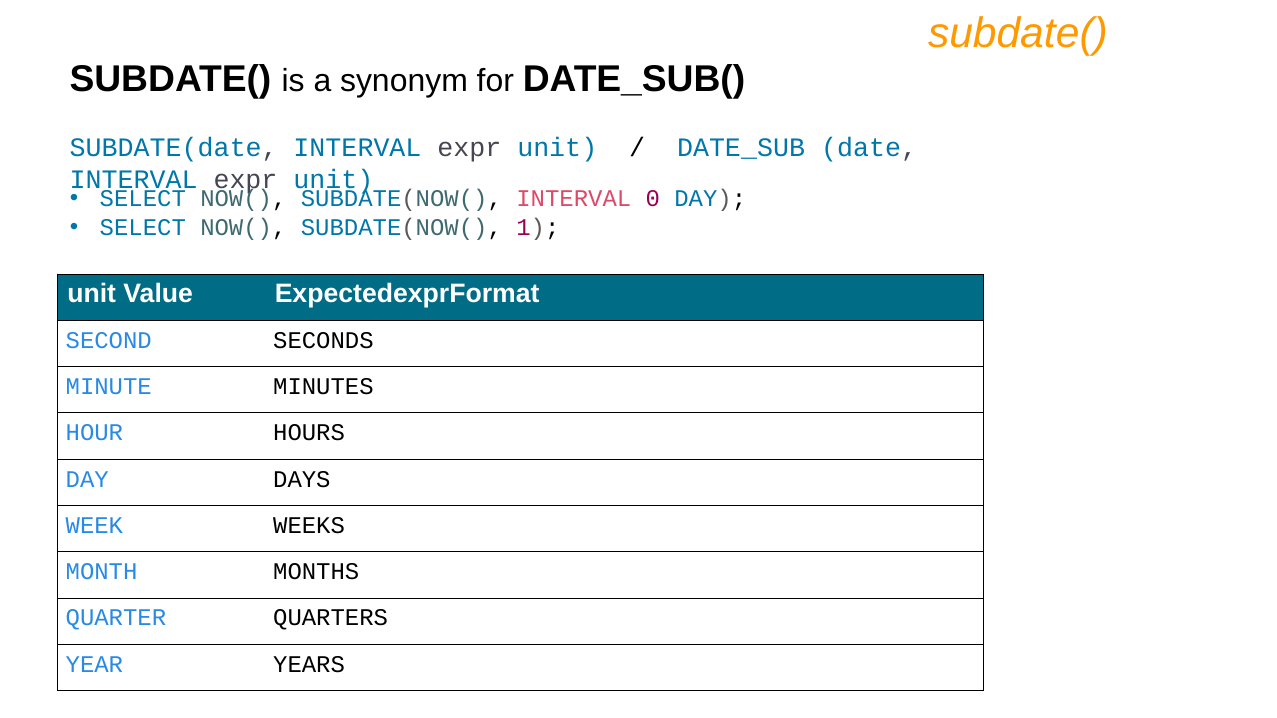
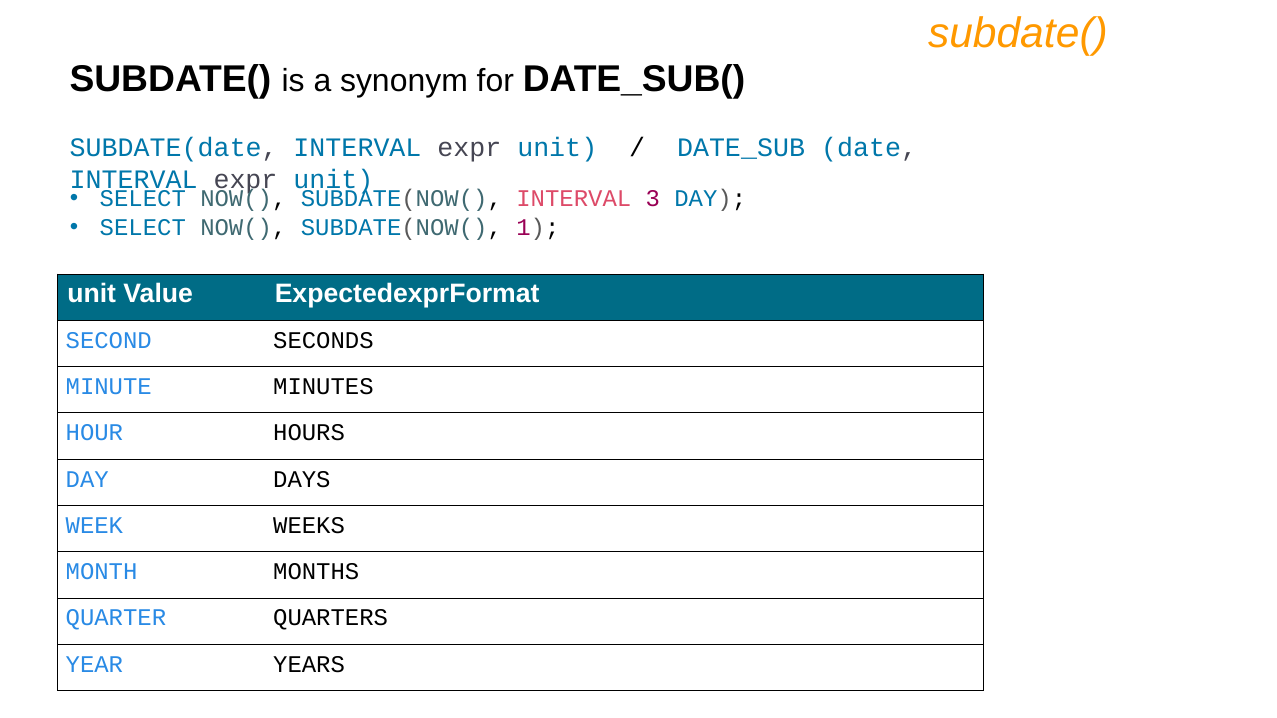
0: 0 -> 3
